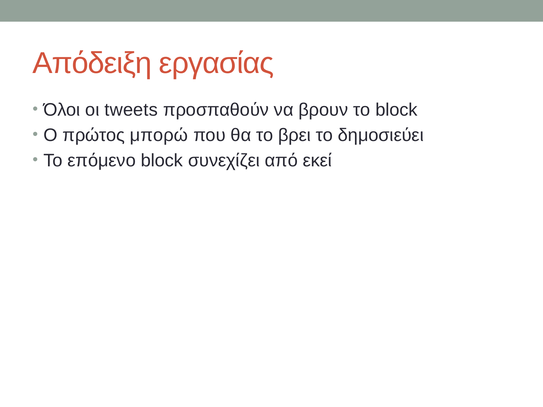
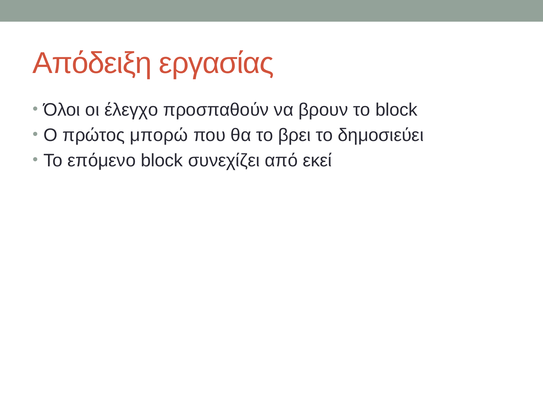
tweets: tweets -> έλεγχο
